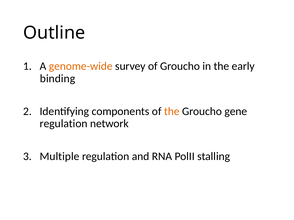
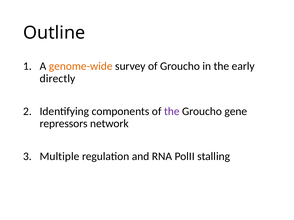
binding: binding -> directly
the at (172, 111) colour: orange -> purple
regulation at (64, 124): regulation -> repressors
